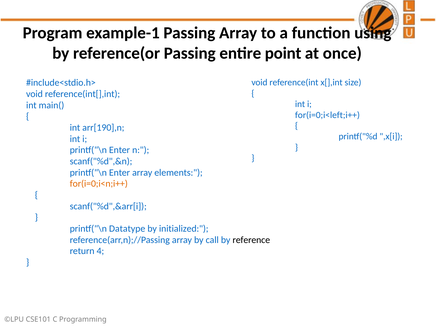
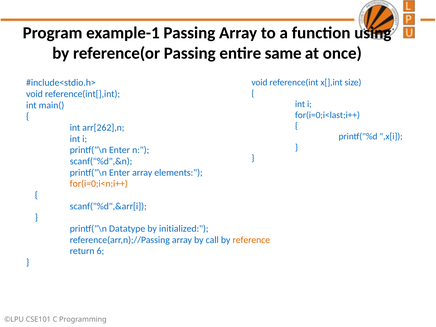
point: point -> same
for(i=0;i<left;i++: for(i=0;i<left;i++ -> for(i=0;i<last;i++
arr[190],n: arr[190],n -> arr[262],n
reference colour: black -> orange
4: 4 -> 6
